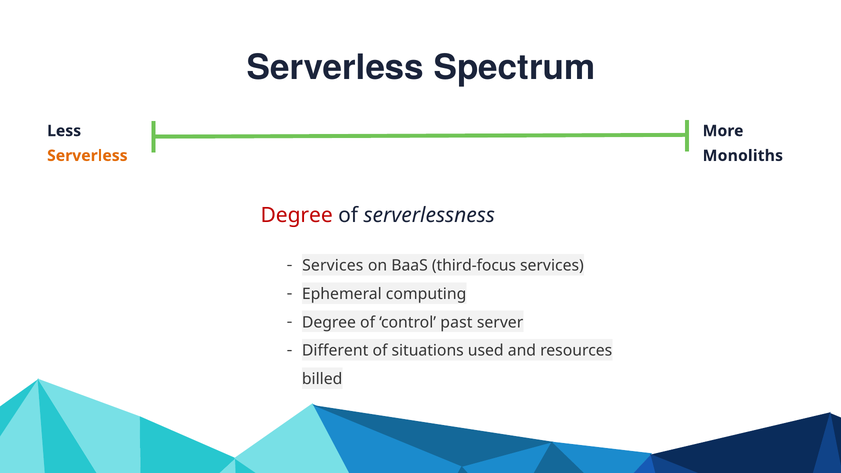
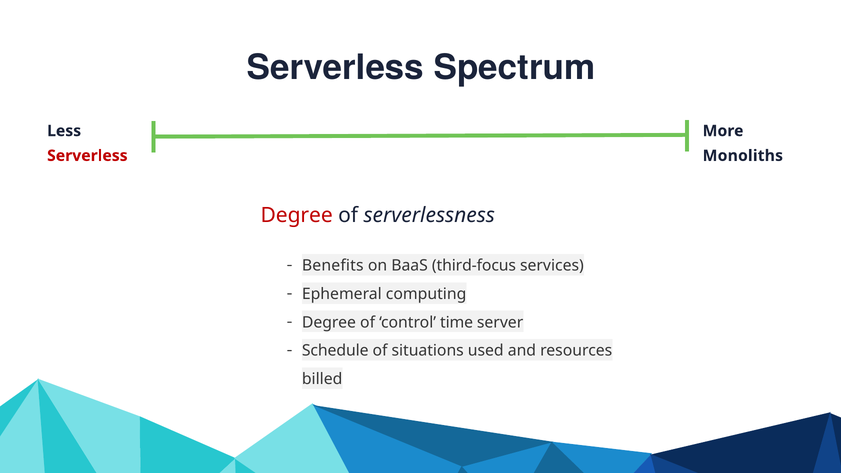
Serverless at (87, 156) colour: orange -> red
Services at (333, 266): Services -> Benefits
past: past -> time
Different: Different -> Schedule
